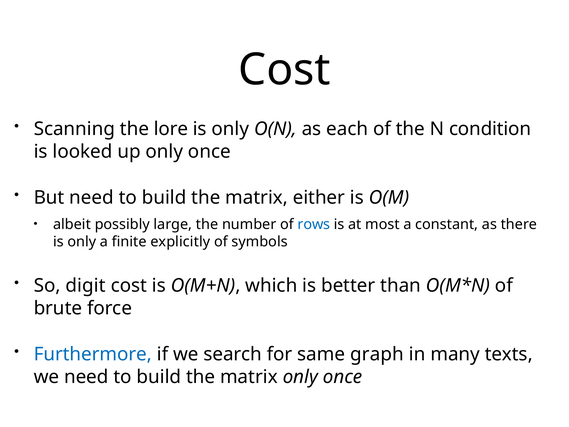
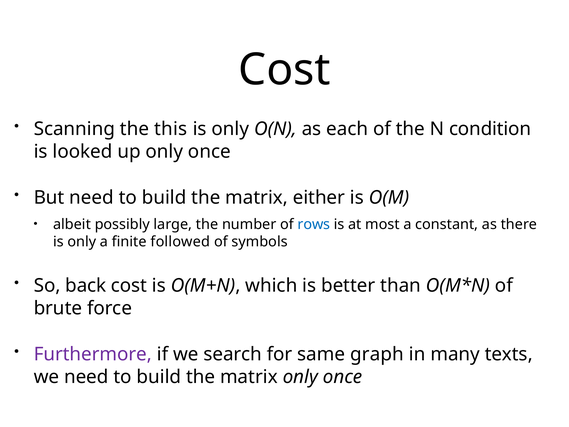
lore: lore -> this
explicitly: explicitly -> followed
digit: digit -> back
Furthermore colour: blue -> purple
